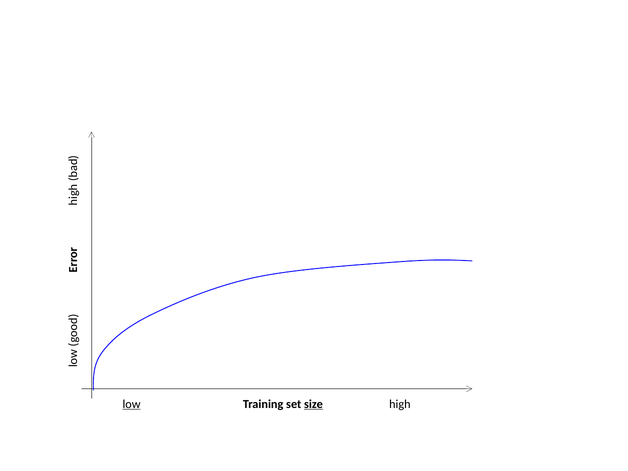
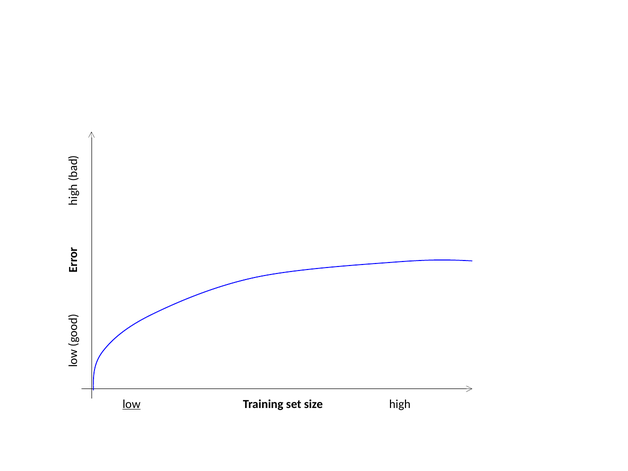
size underline: present -> none
